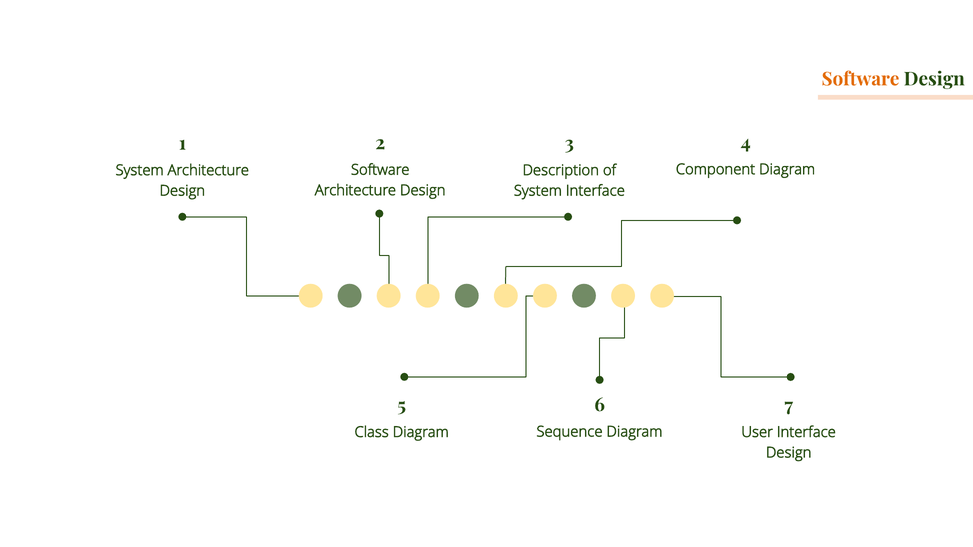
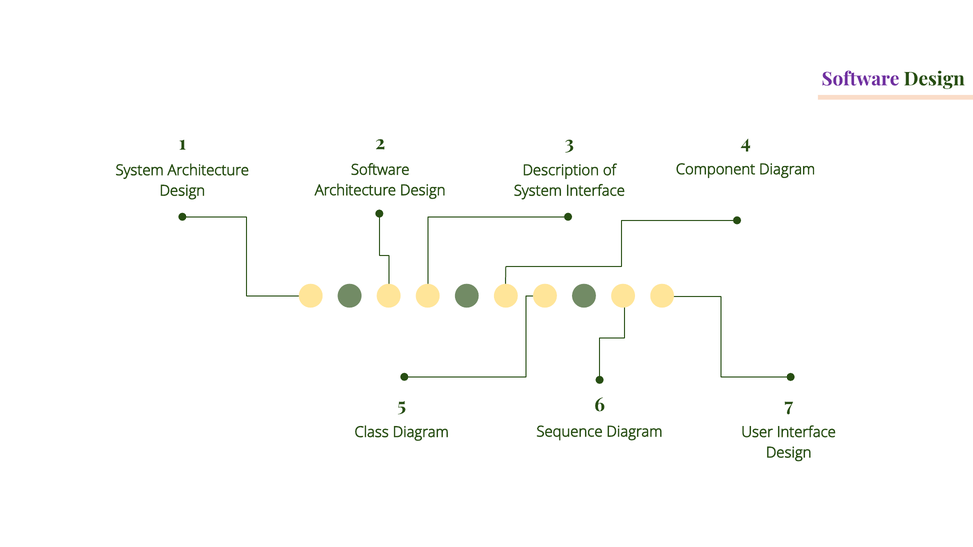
Software at (860, 79) colour: orange -> purple
